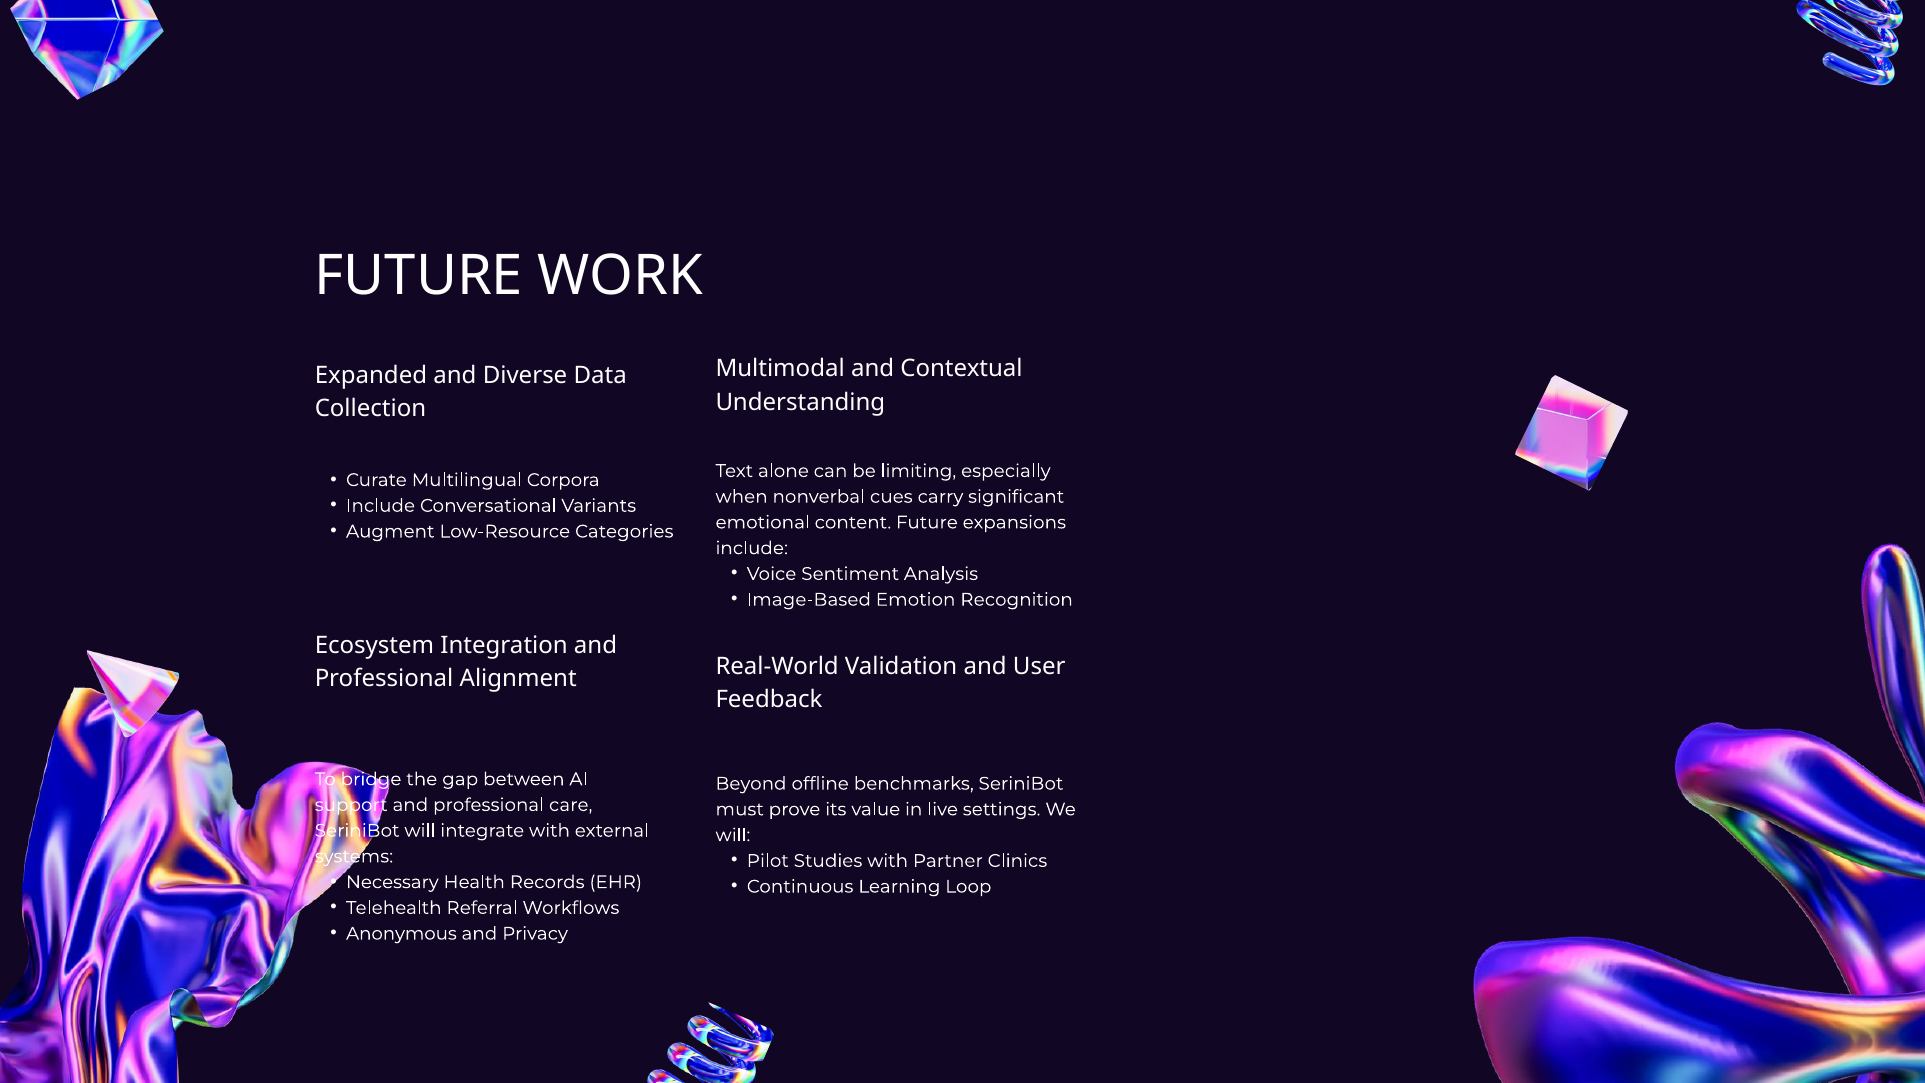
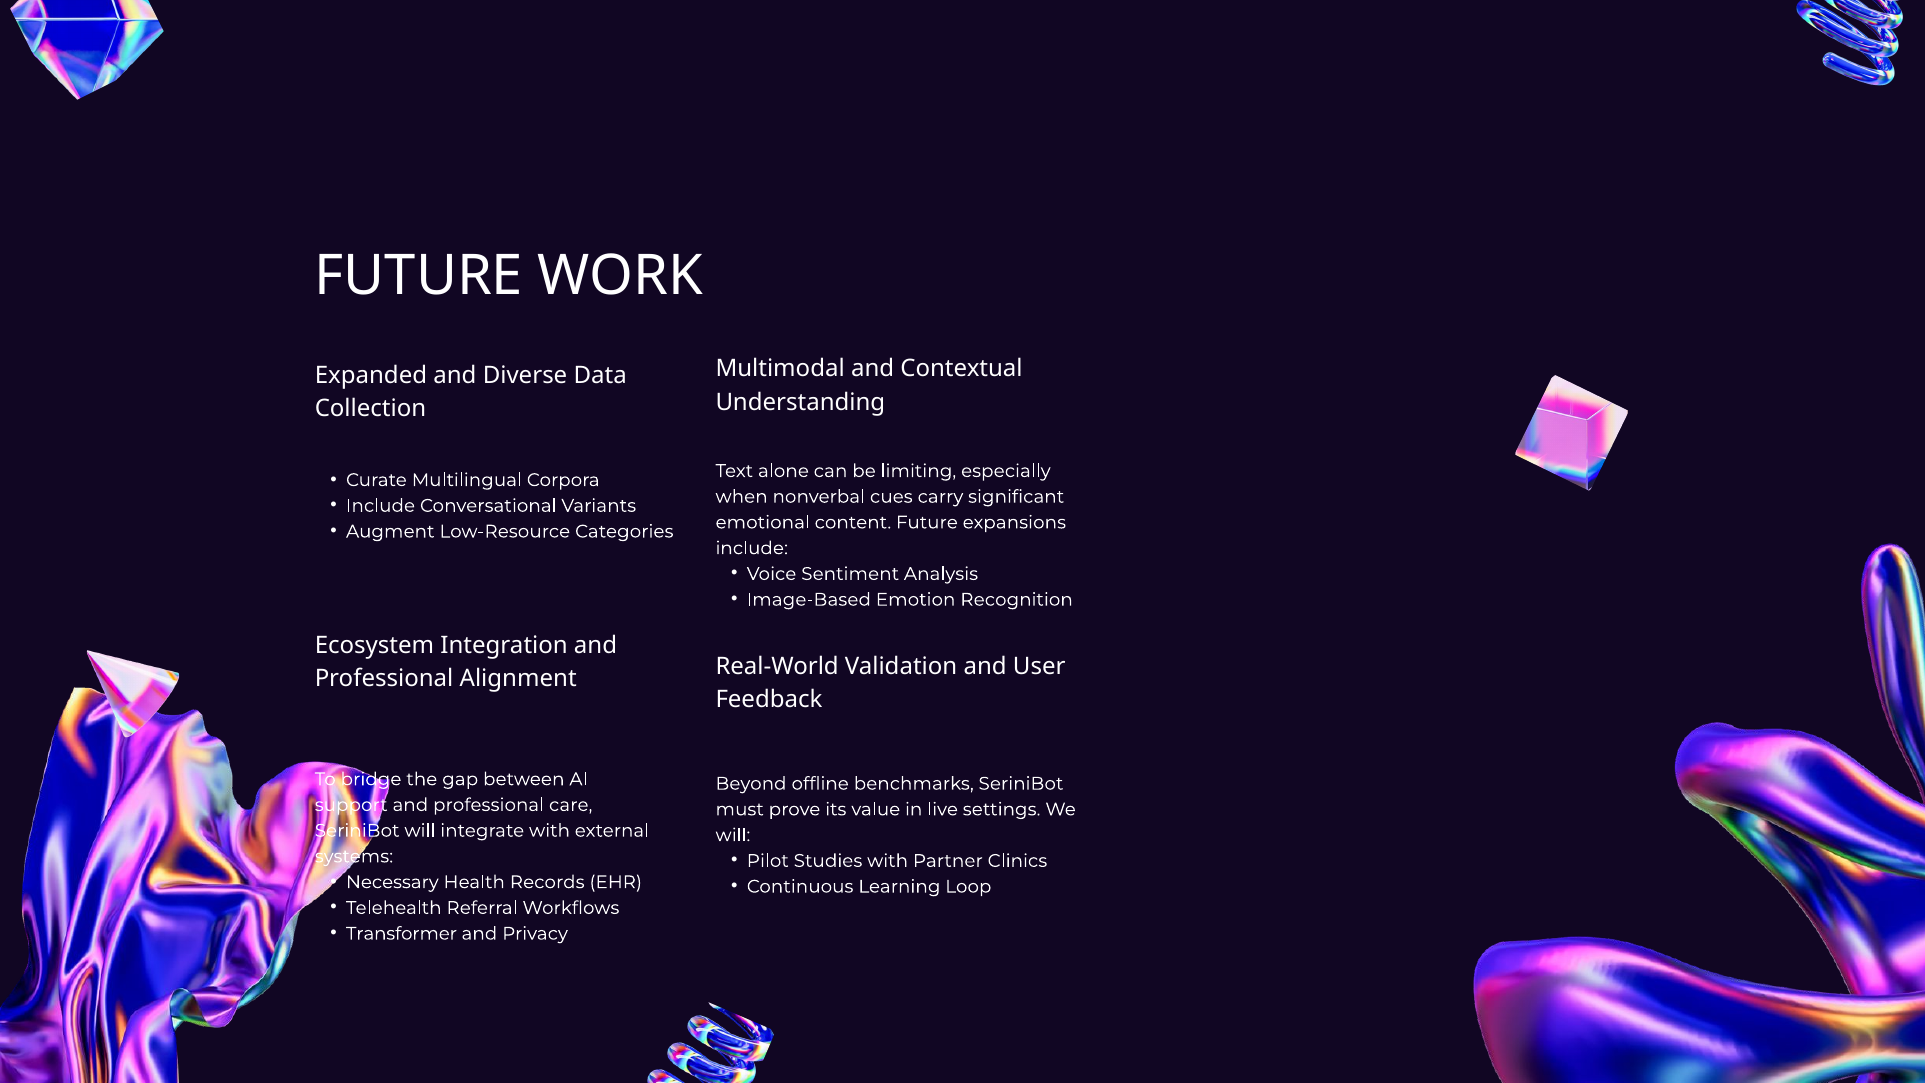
Anonymous: Anonymous -> Transformer
